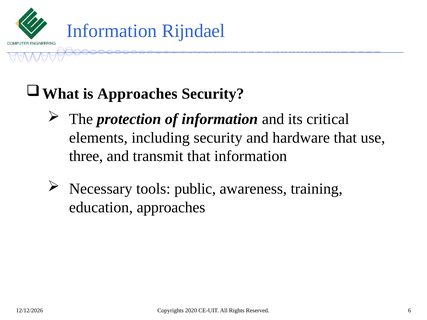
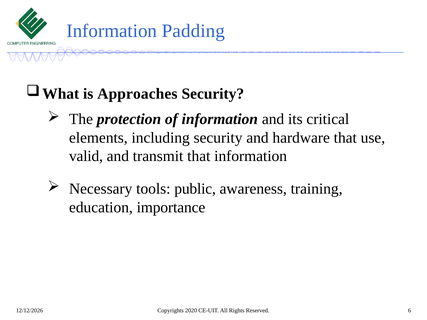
Rijndael: Rijndael -> Padding
three: three -> valid
education approaches: approaches -> importance
